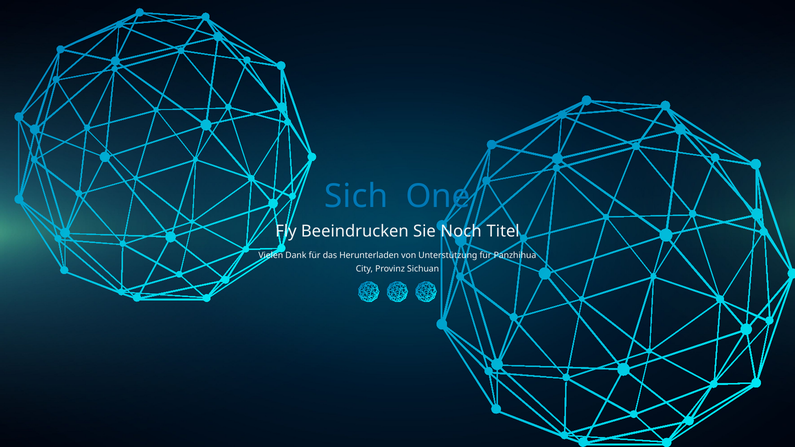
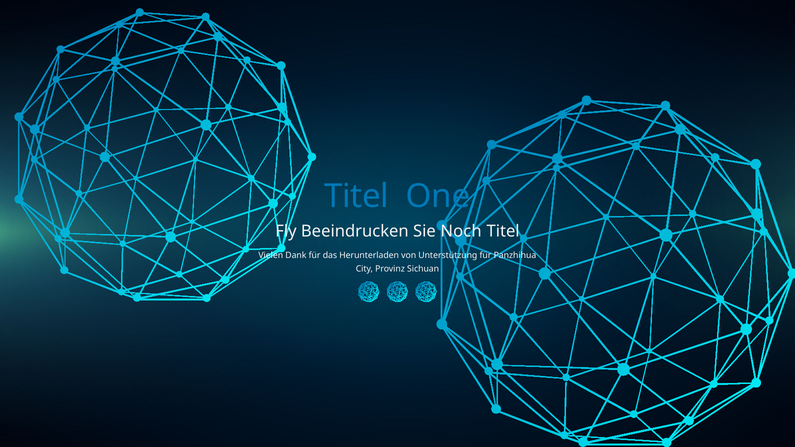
Sich at (356, 197): Sich -> Titel
